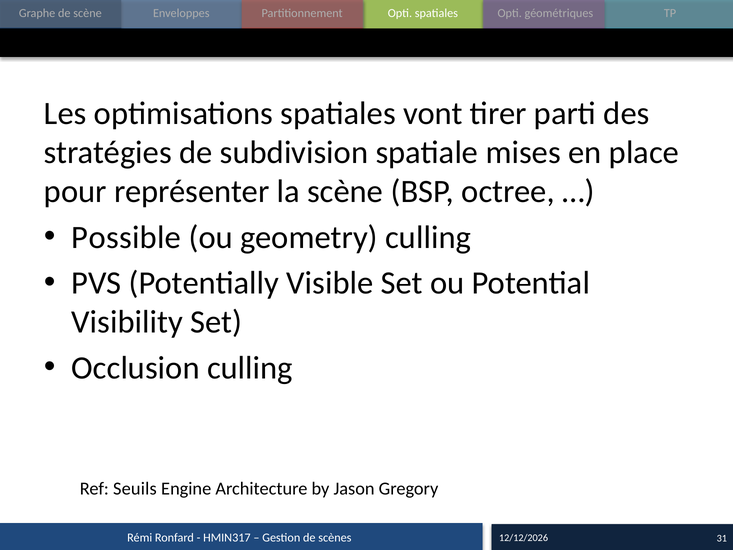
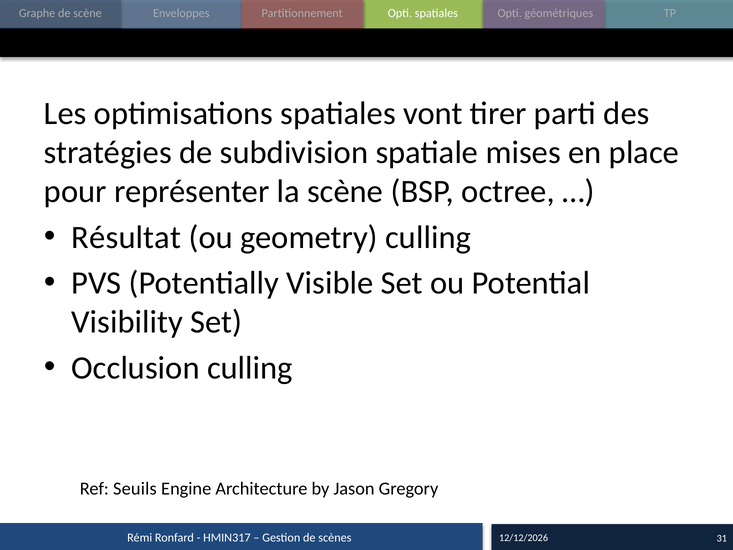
Possible: Possible -> Résultat
